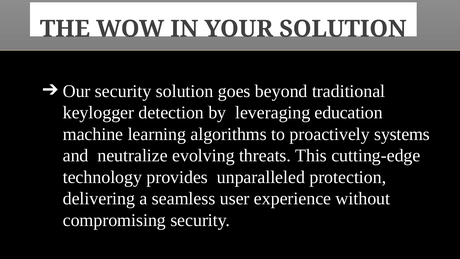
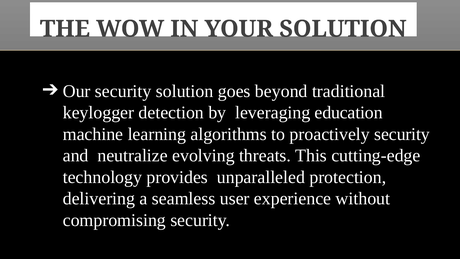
proactively systems: systems -> security
